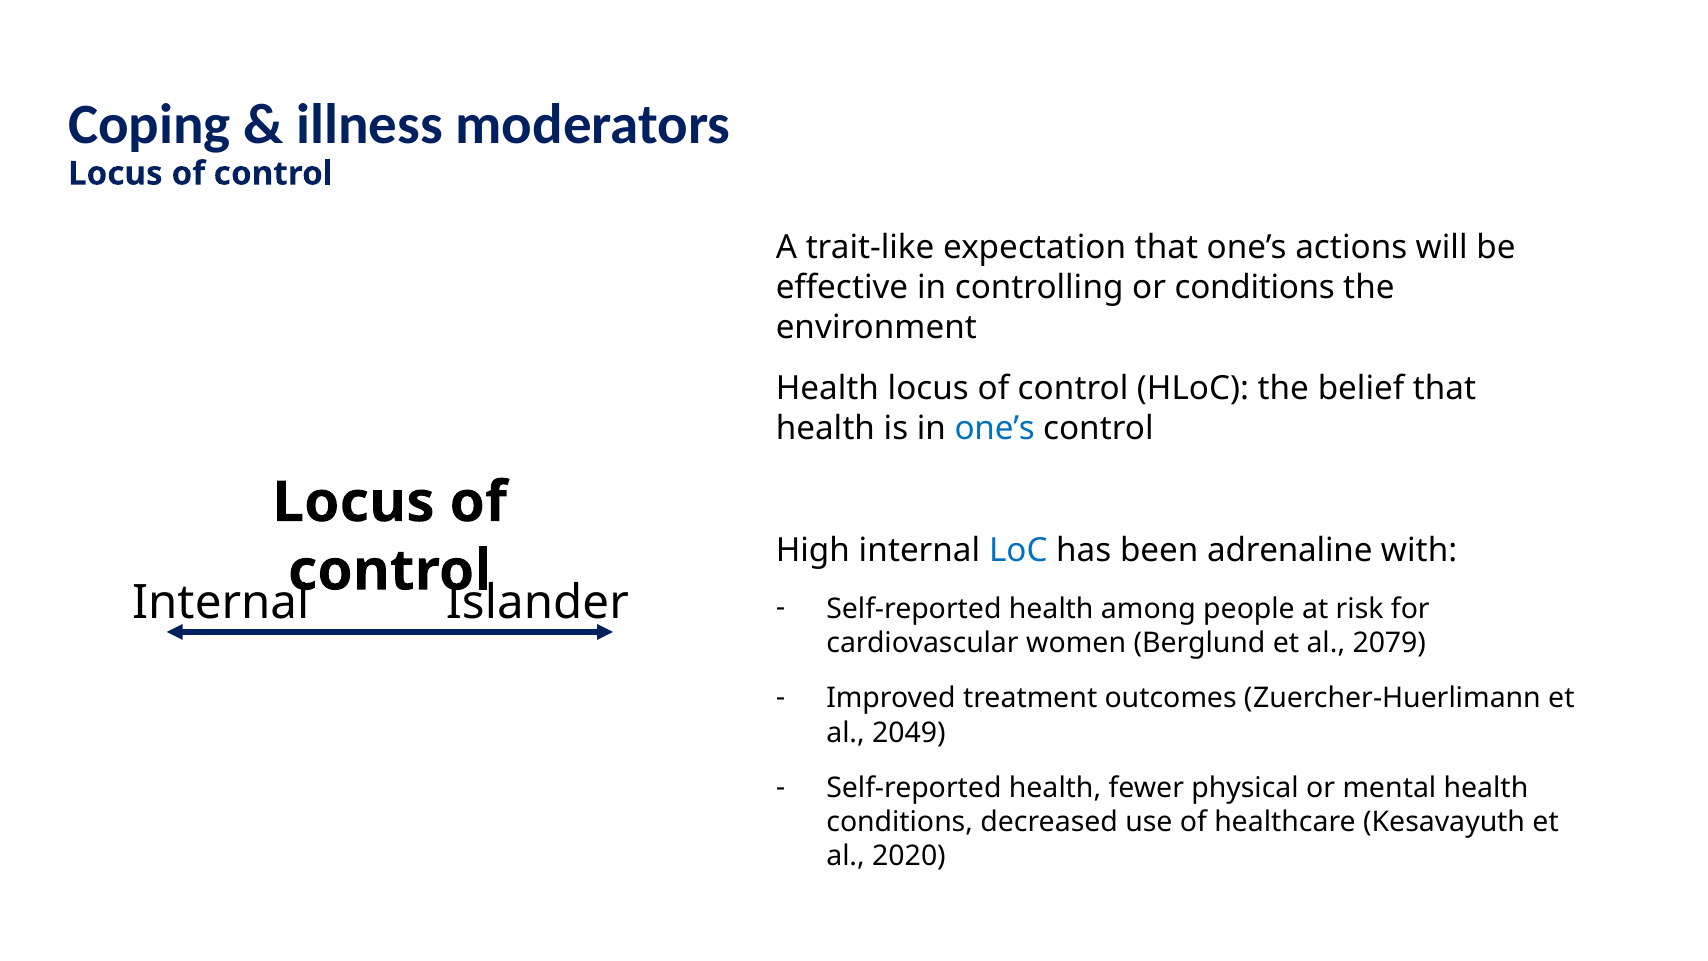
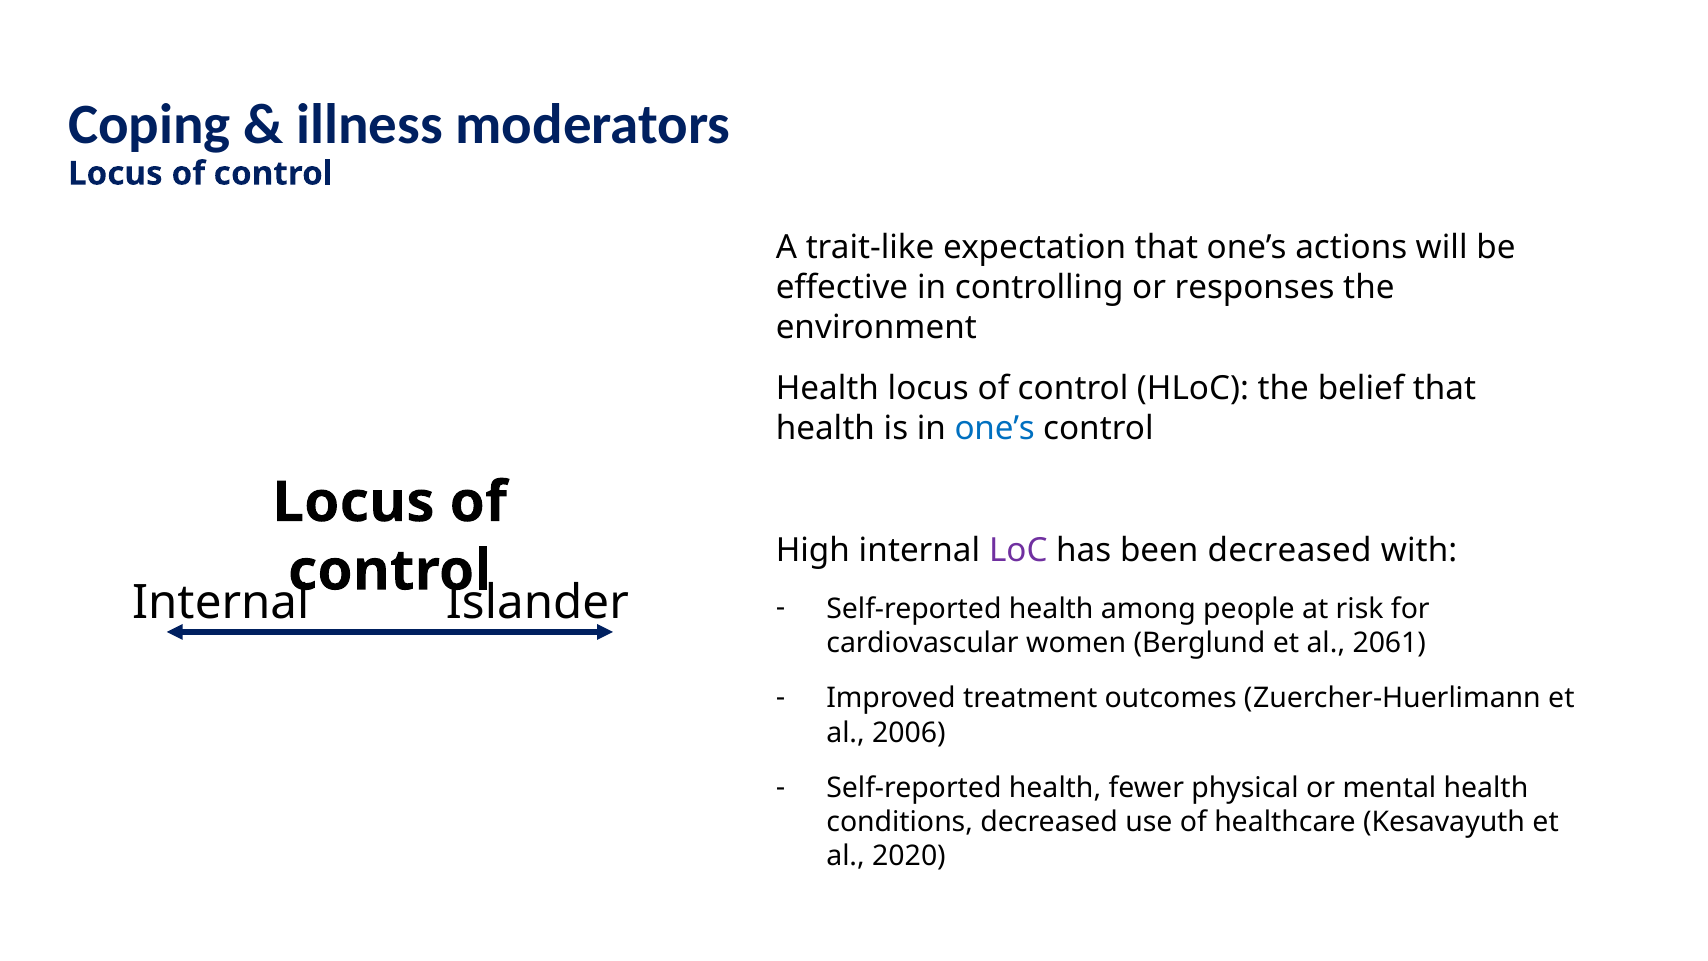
or conditions: conditions -> responses
LoC colour: blue -> purple
been adrenaline: adrenaline -> decreased
2079: 2079 -> 2061
2049: 2049 -> 2006
